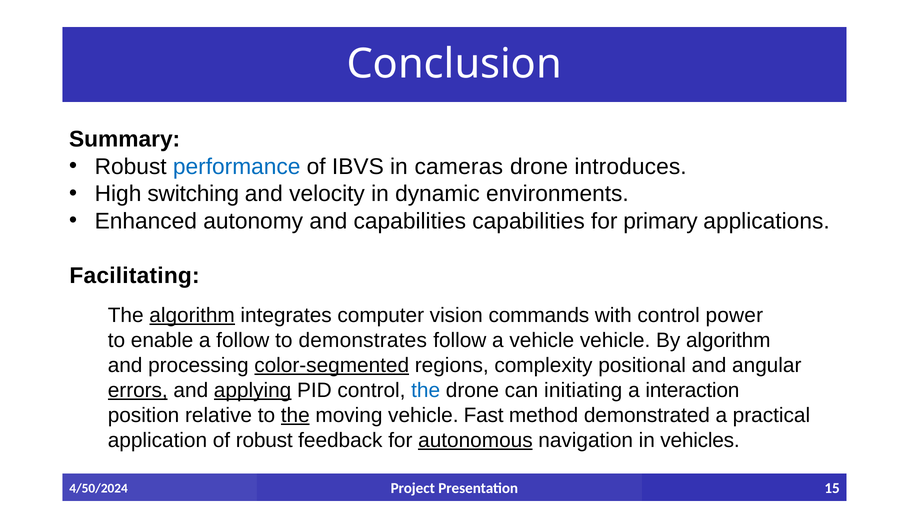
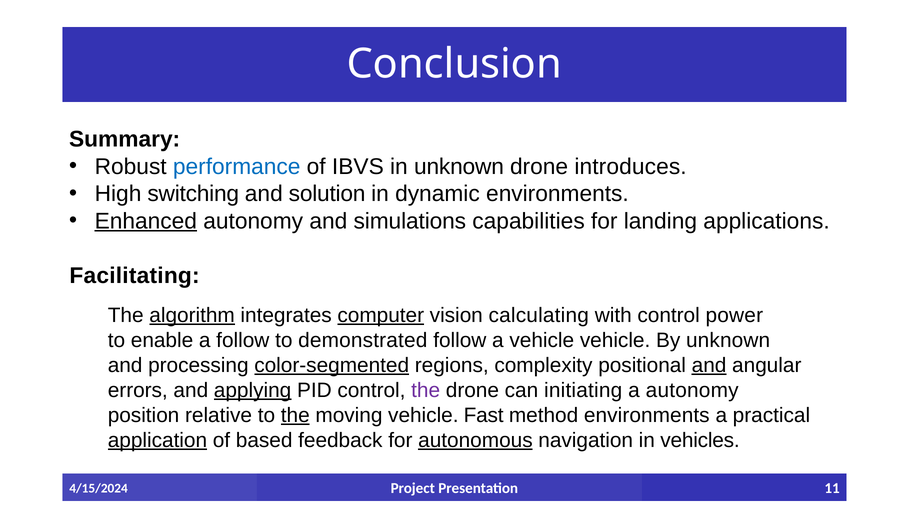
in cameras: cameras -> unknown
velocity: velocity -> solution
Enhanced underline: none -> present
and capabilities: capabilities -> simulations
primary: primary -> landing
computer underline: none -> present
commands: commands -> calculating
demonstrates: demonstrates -> demonstrated
By algorithm: algorithm -> unknown
and at (709, 366) underline: none -> present
errors underline: present -> none
the at (426, 391) colour: blue -> purple
a interaction: interaction -> autonomy
method demonstrated: demonstrated -> environments
application underline: none -> present
of robust: robust -> based
4/50/2024: 4/50/2024 -> 4/15/2024
15: 15 -> 11
